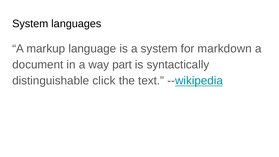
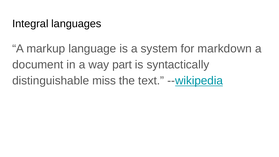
System at (30, 24): System -> Integral
click: click -> miss
